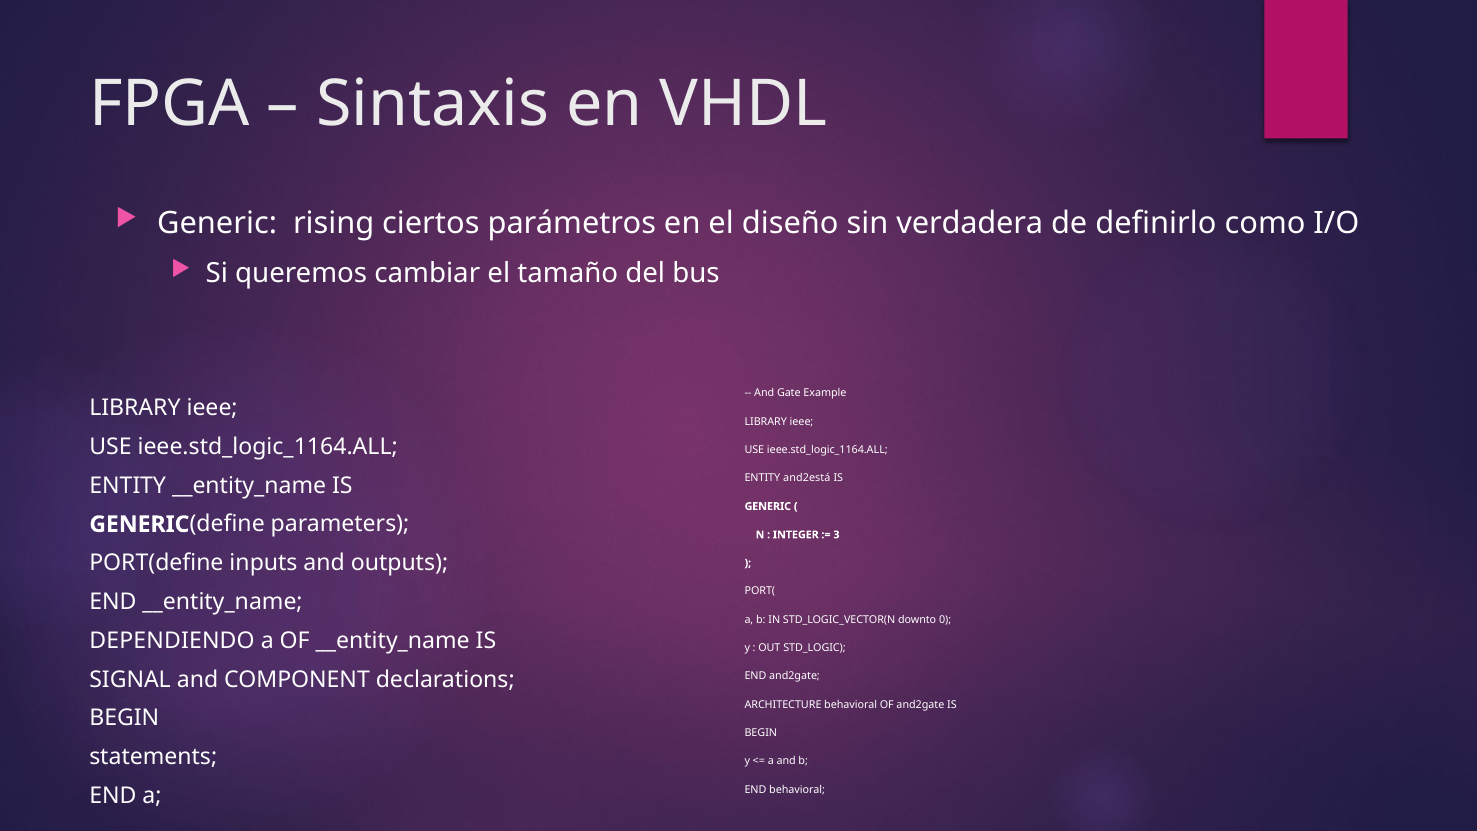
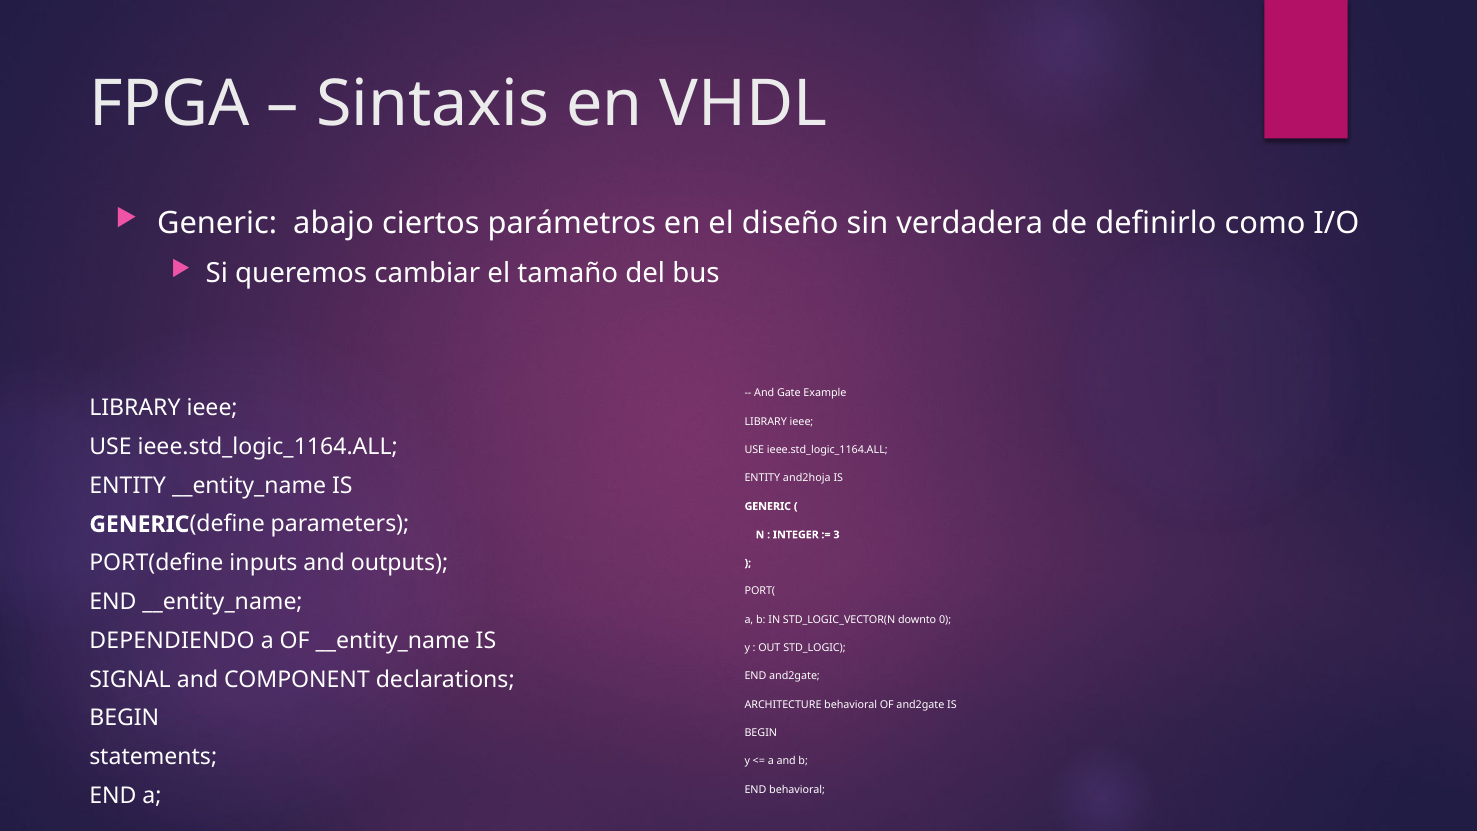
rising: rising -> abajo
and2está: and2está -> and2hoja
